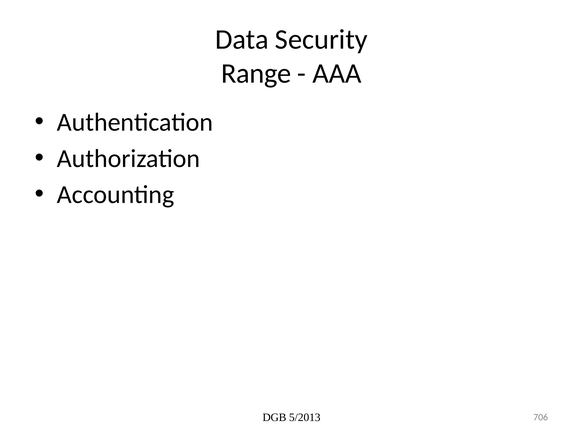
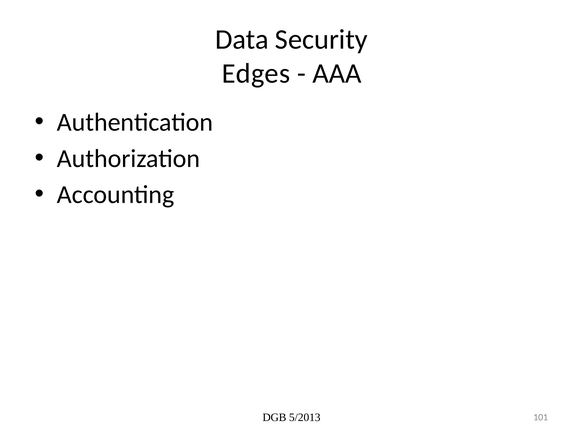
Range: Range -> Edges
706: 706 -> 101
